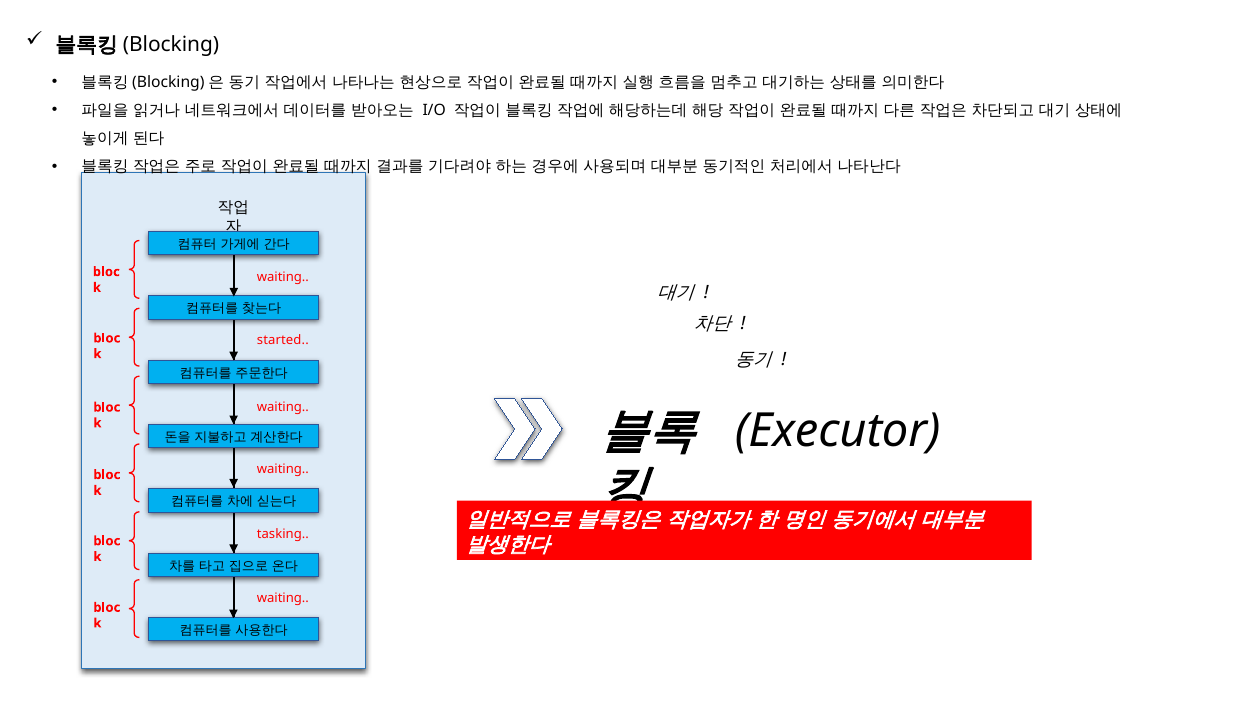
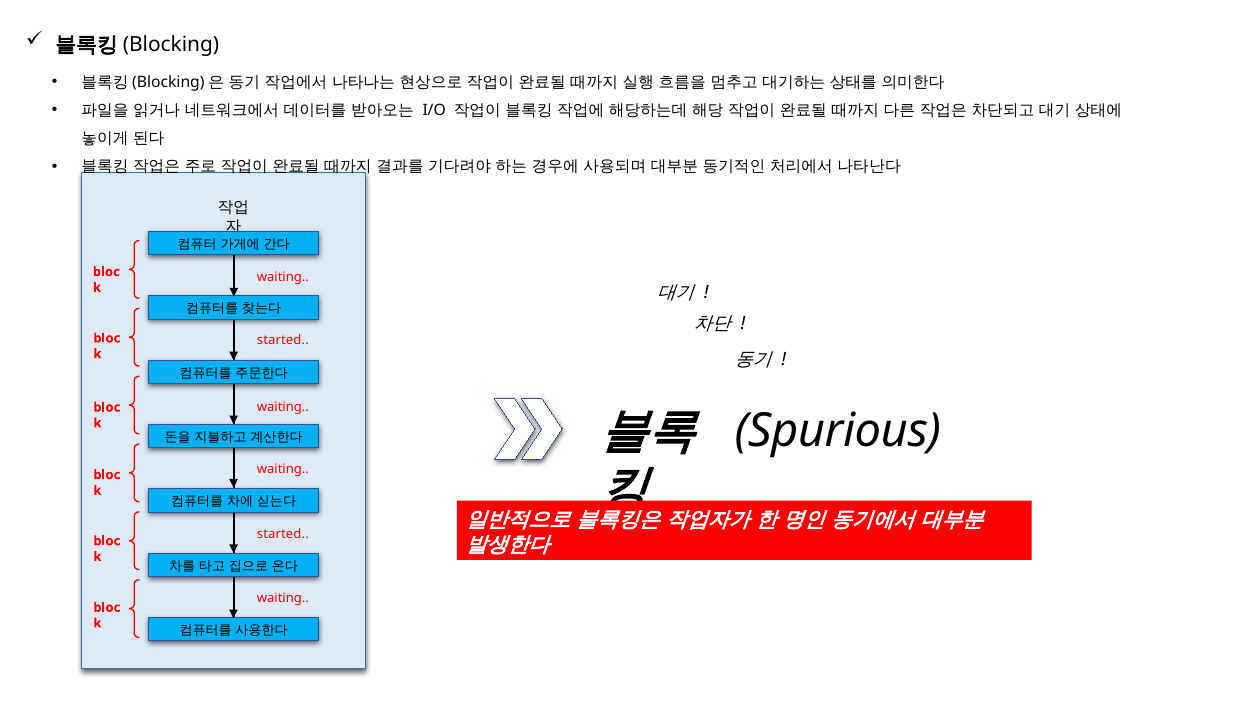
Executor: Executor -> Spurious
tasking at (283, 534): tasking -> started
